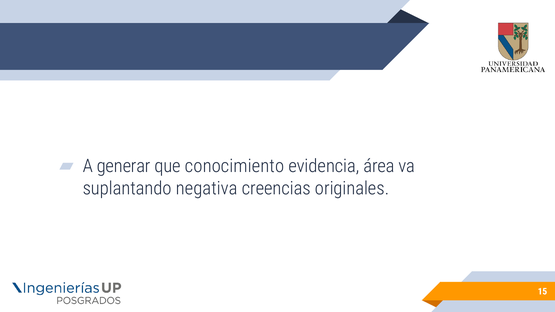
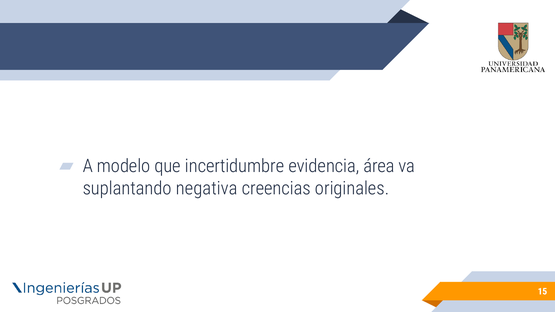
generar: generar -> modelo
conocimiento: conocimiento -> incertidumbre
